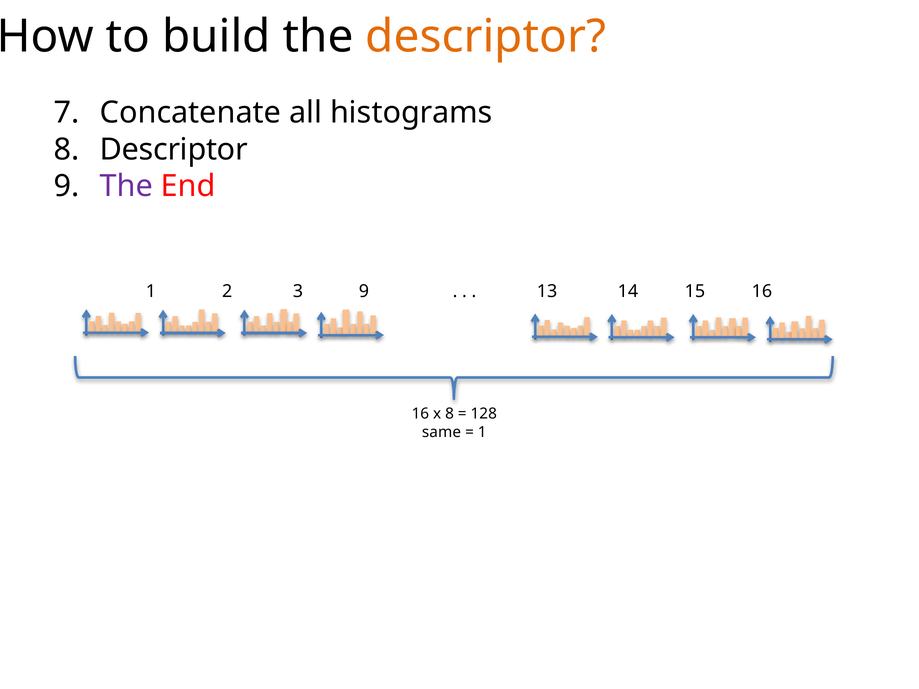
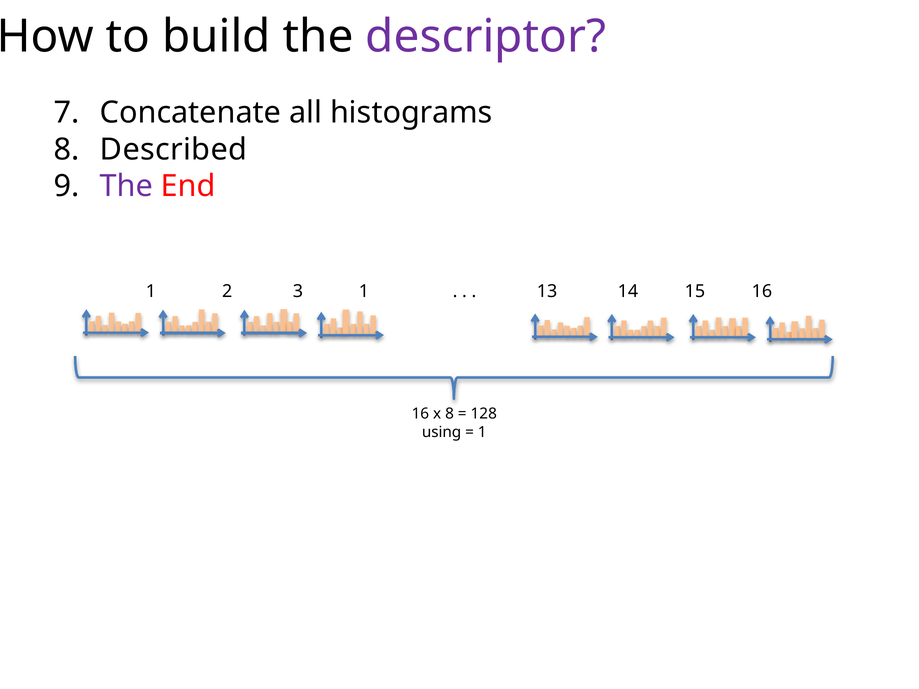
descriptor at (486, 37) colour: orange -> purple
8 Descriptor: Descriptor -> Described
3 9: 9 -> 1
same: same -> using
